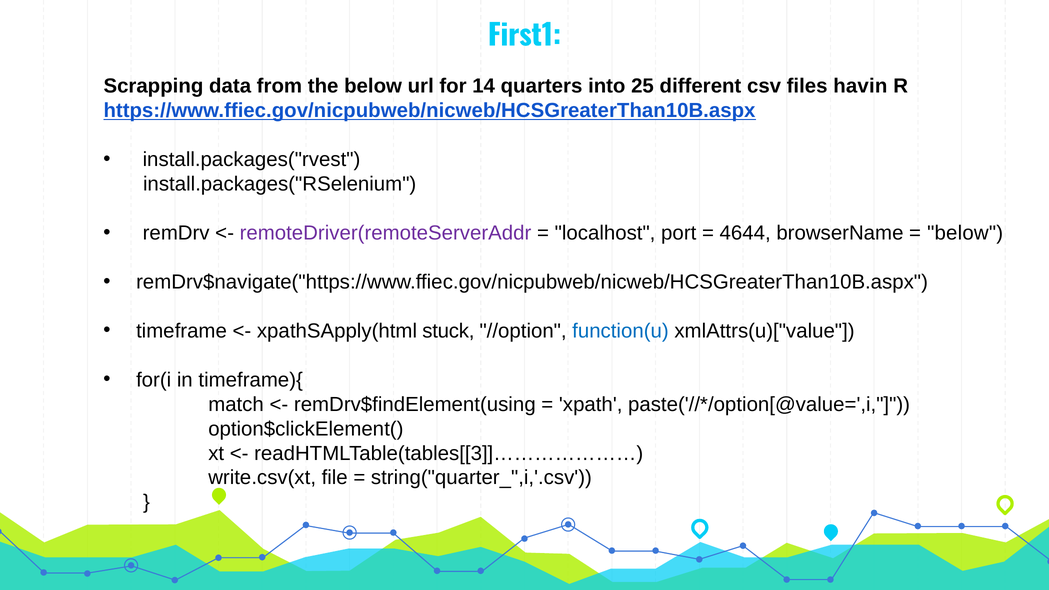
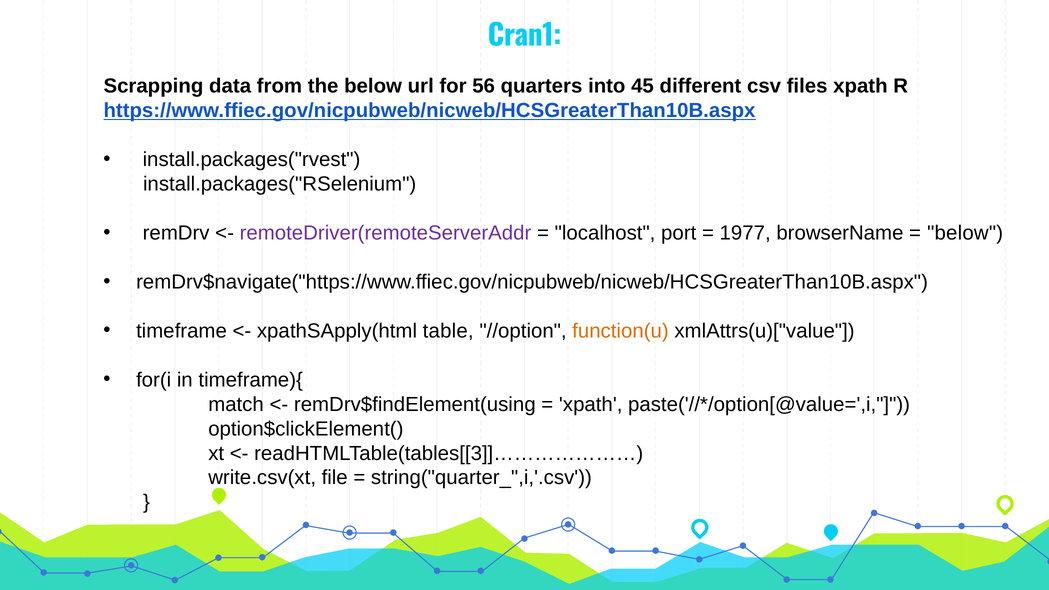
First1: First1 -> Cran1
14: 14 -> 56
25: 25 -> 45
files havin: havin -> xpath
4644: 4644 -> 1977
stuck: stuck -> table
function(u colour: blue -> orange
